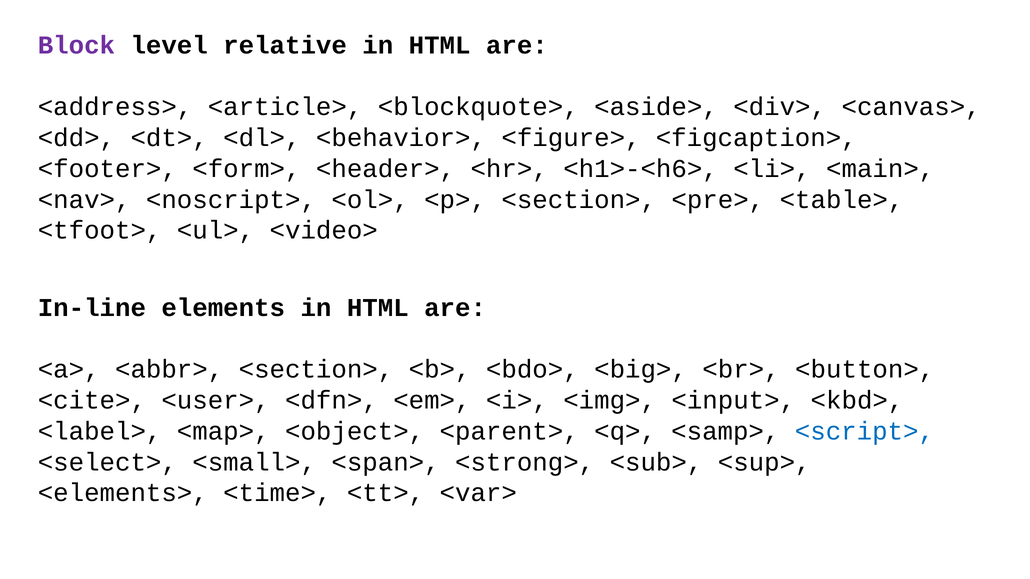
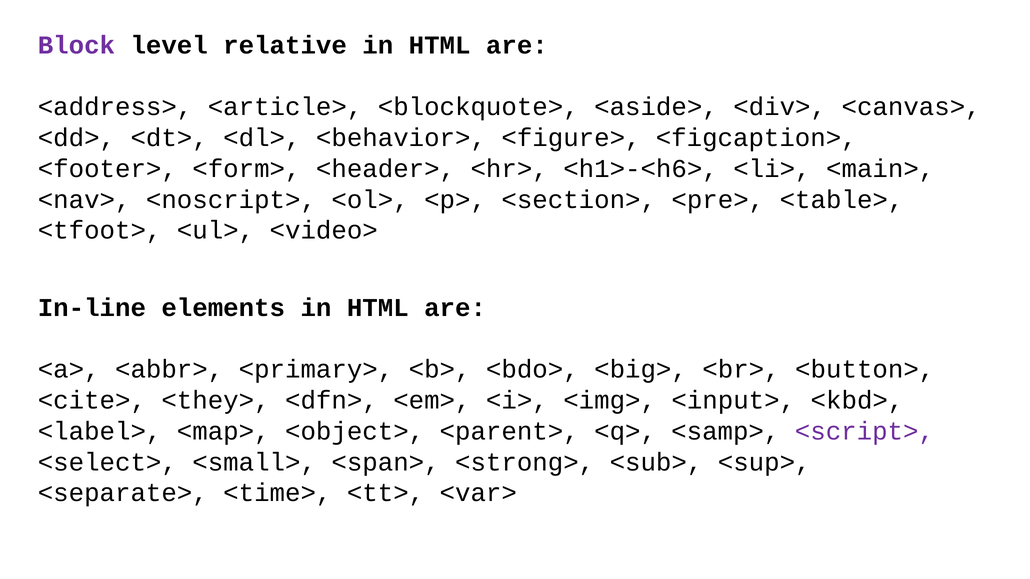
<abbr> <section>: <section> -> <primary>
<user>: <user> -> <they>
<script> colour: blue -> purple
<elements>: <elements> -> <separate>
